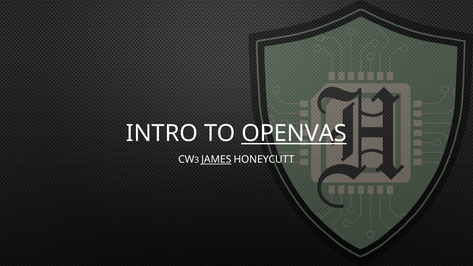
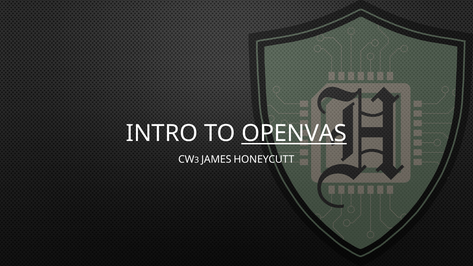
JAMES underline: present -> none
